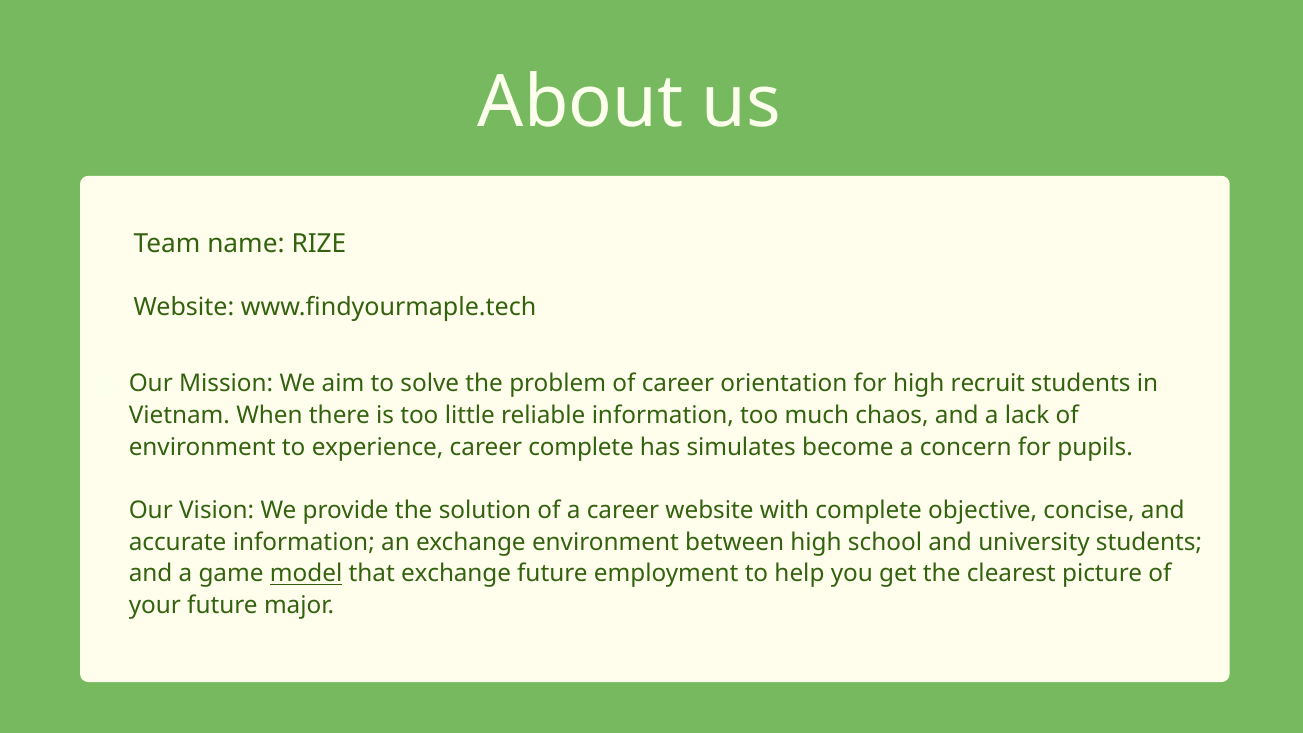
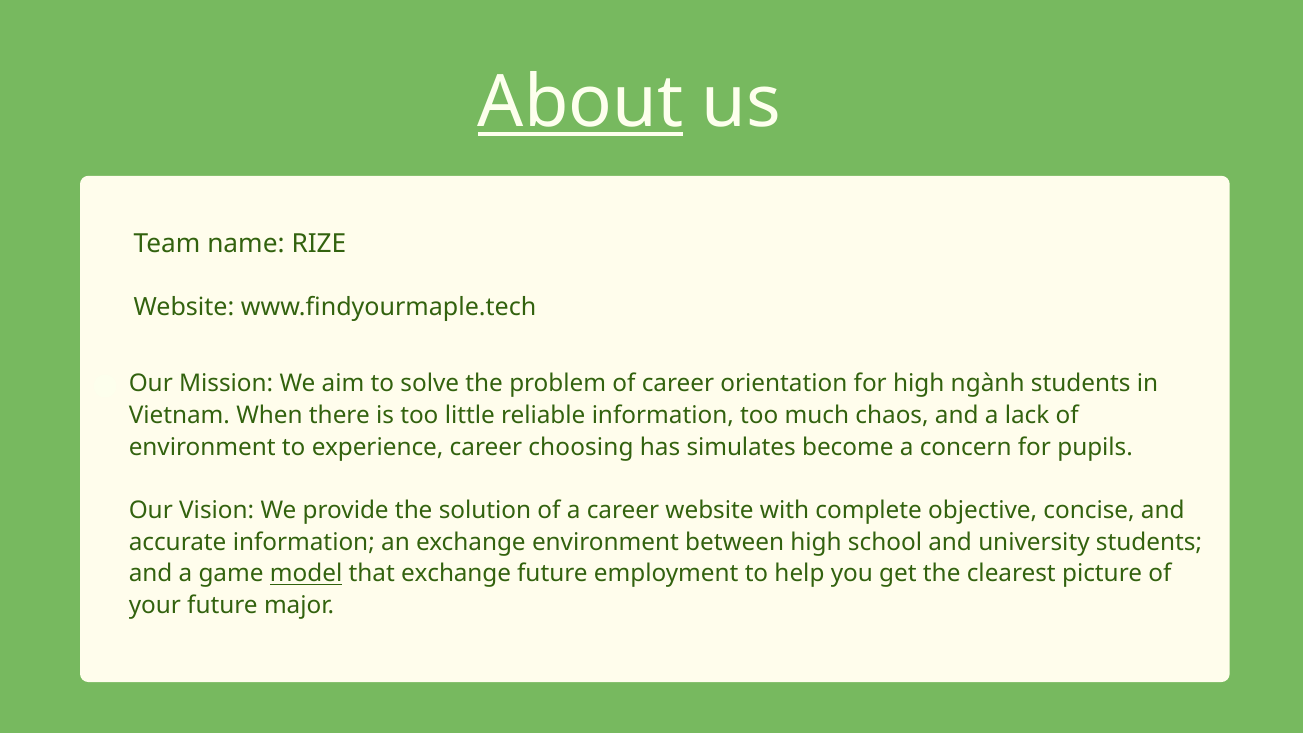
About underline: none -> present
recruit: recruit -> ngành
career complete: complete -> choosing
